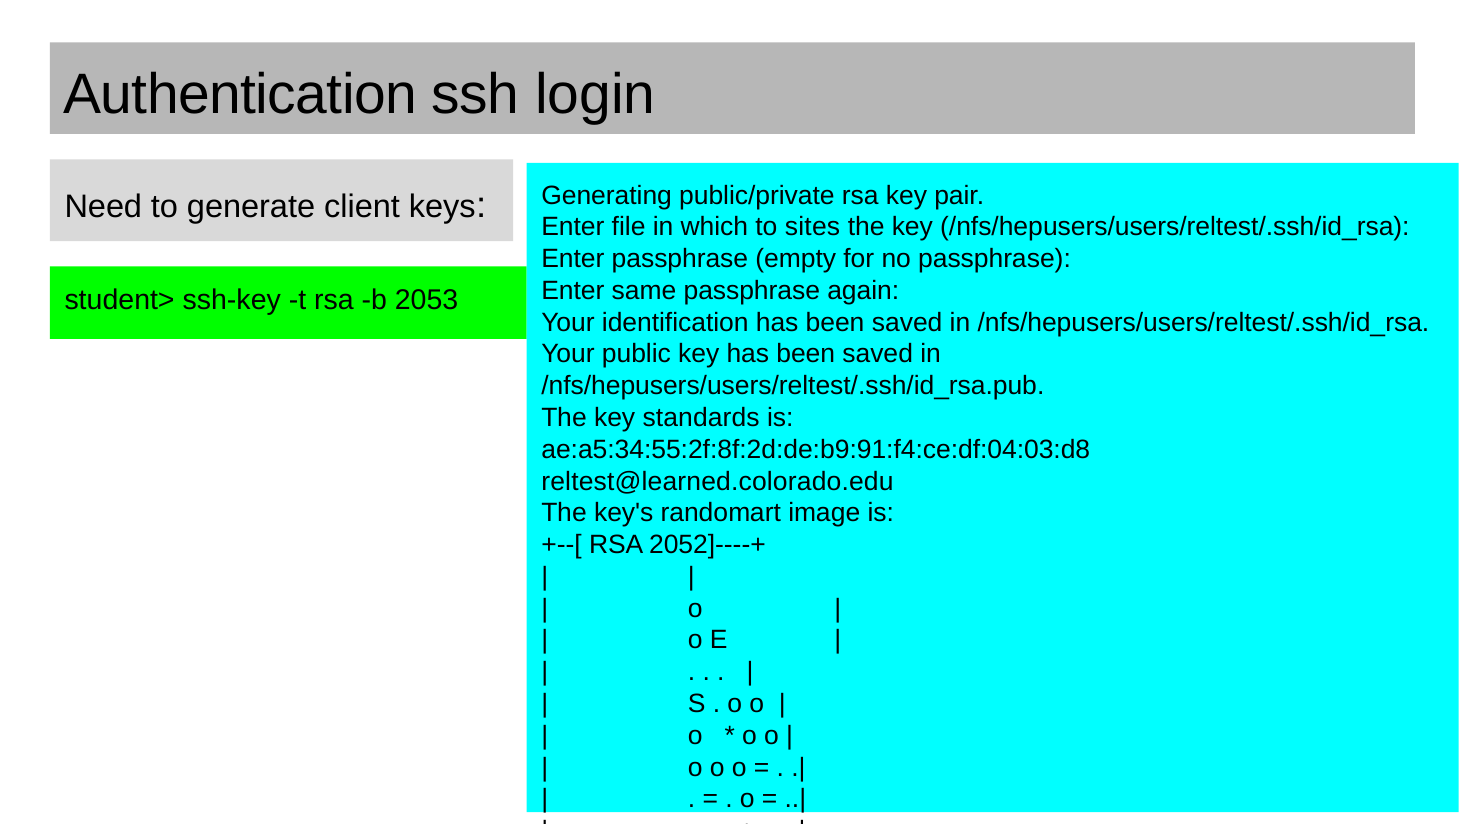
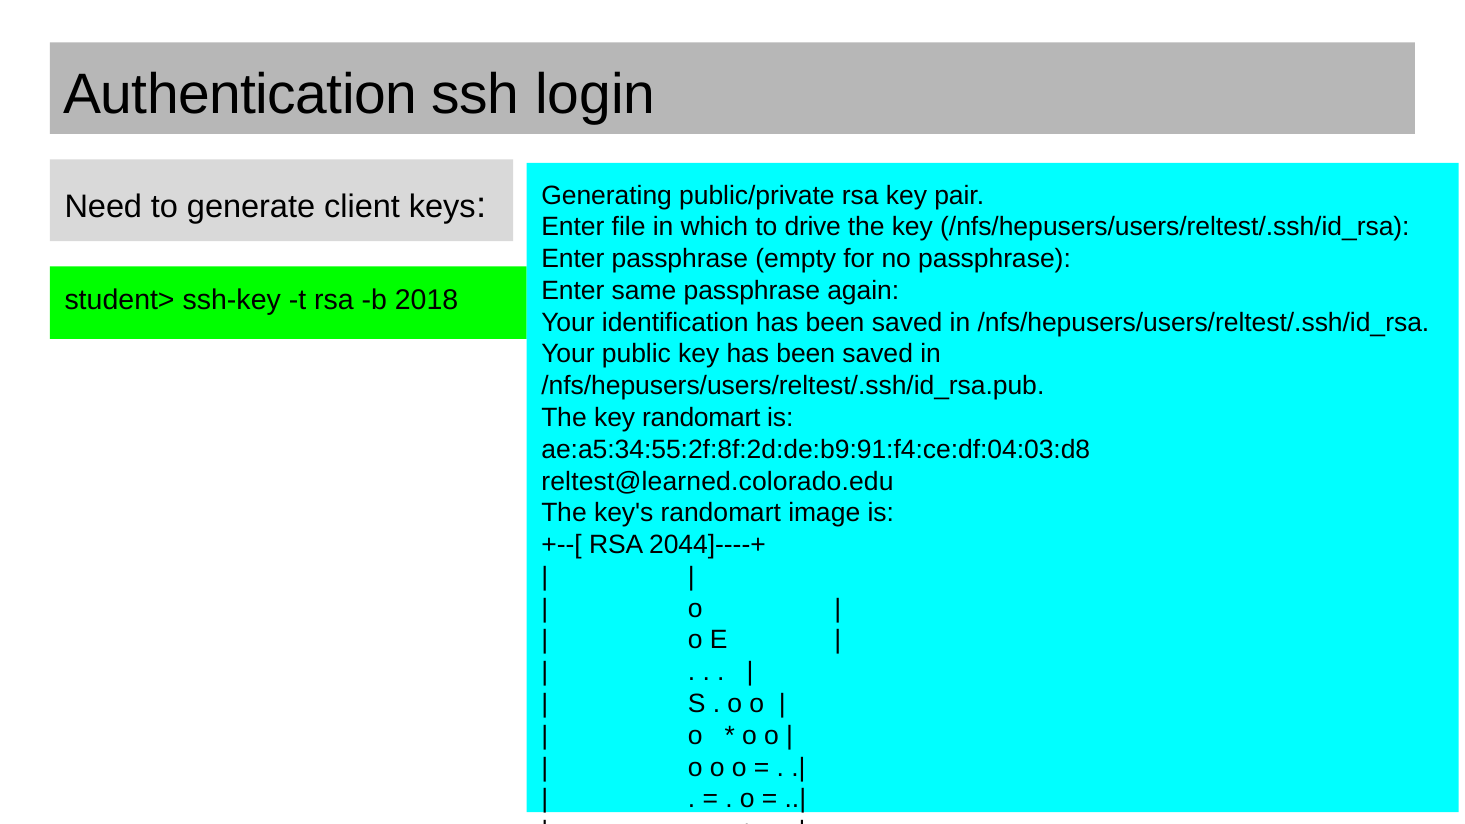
sites: sites -> drive
2053: 2053 -> 2018
key standards: standards -> randomart
2052]----+: 2052]----+ -> 2044]----+
